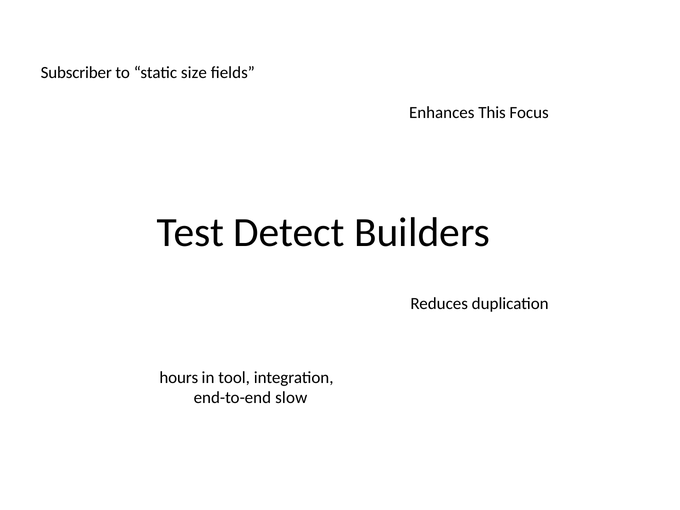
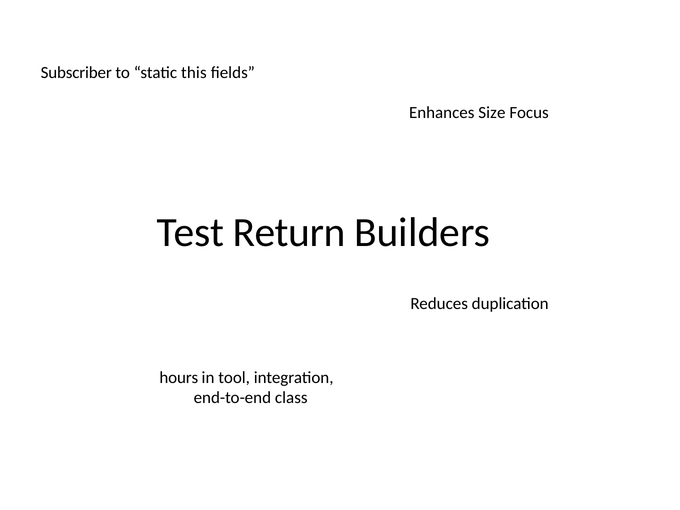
size: size -> this
This: This -> Size
Detect: Detect -> Return
slow: slow -> class
